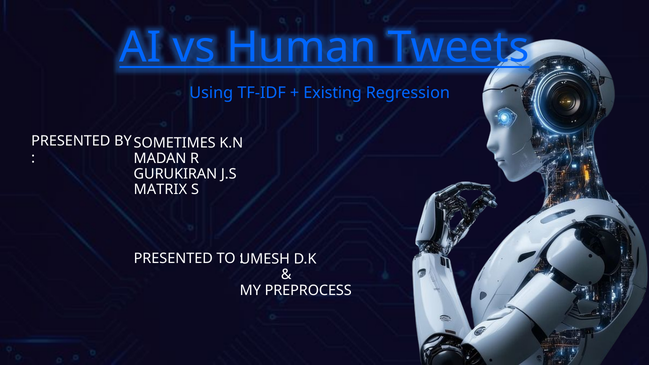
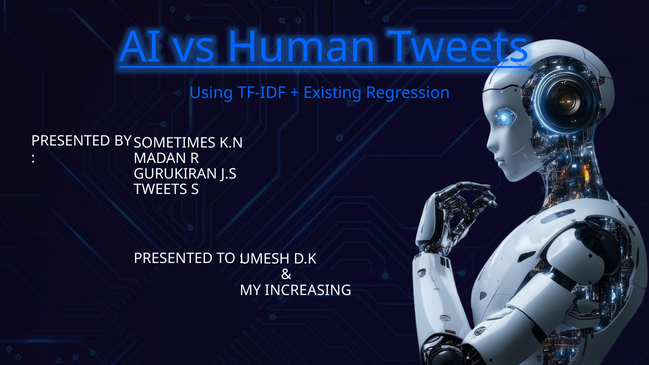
MATRIX at (160, 190): MATRIX -> TWEETS
PREPROCESS: PREPROCESS -> INCREASING
